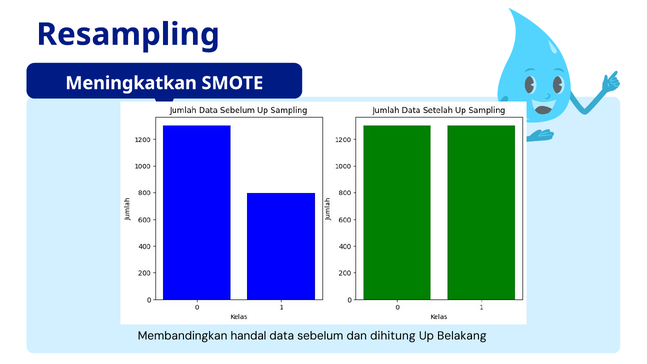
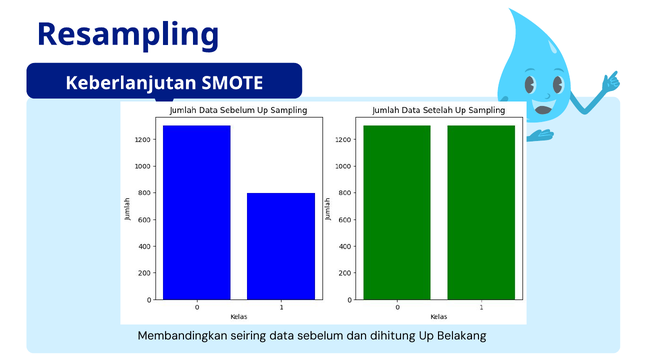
Meningkatkan: Meningkatkan -> Keberlanjutan
handal: handal -> seiring
